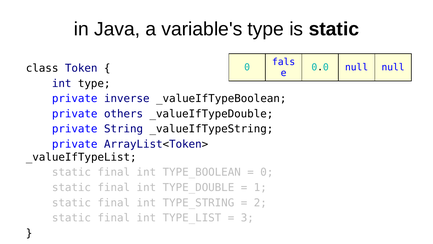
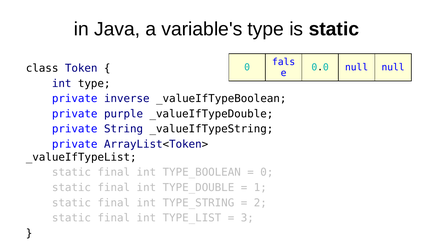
others: others -> purple
